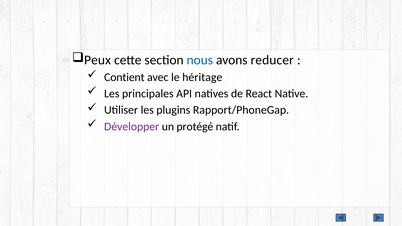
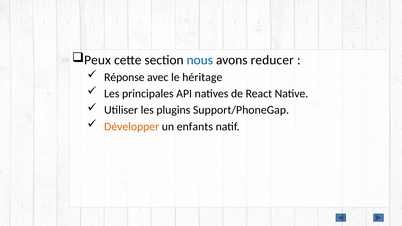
Contient: Contient -> Réponse
Rapport/PhoneGap: Rapport/PhoneGap -> Support/PhoneGap
Développer colour: purple -> orange
protégé: protégé -> enfants
